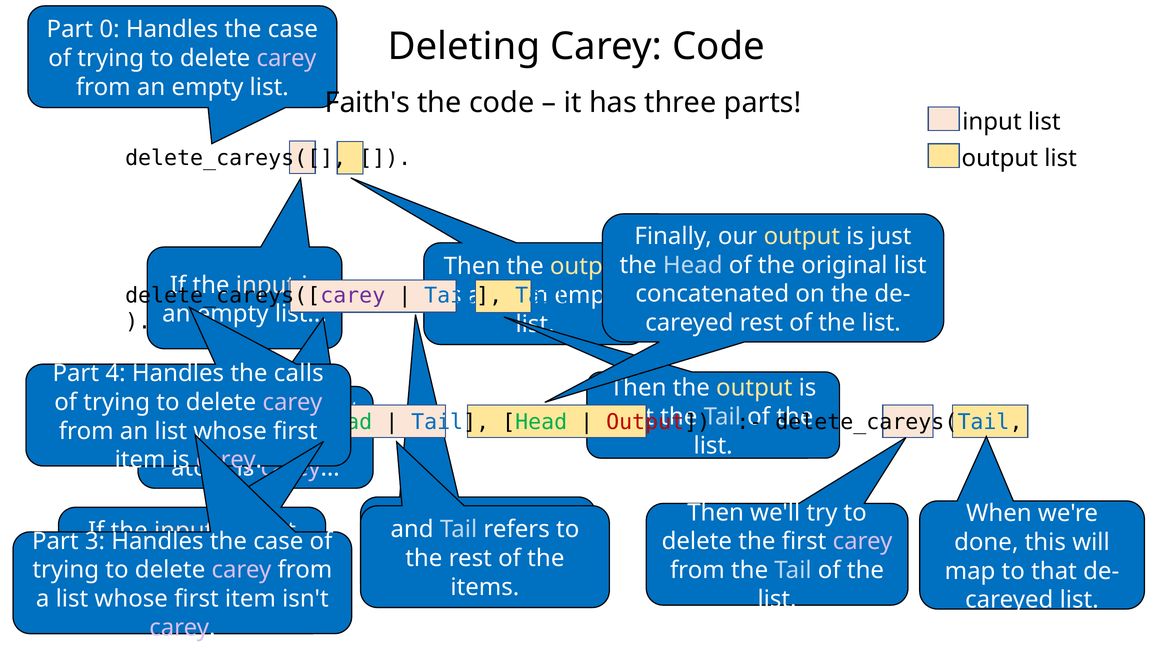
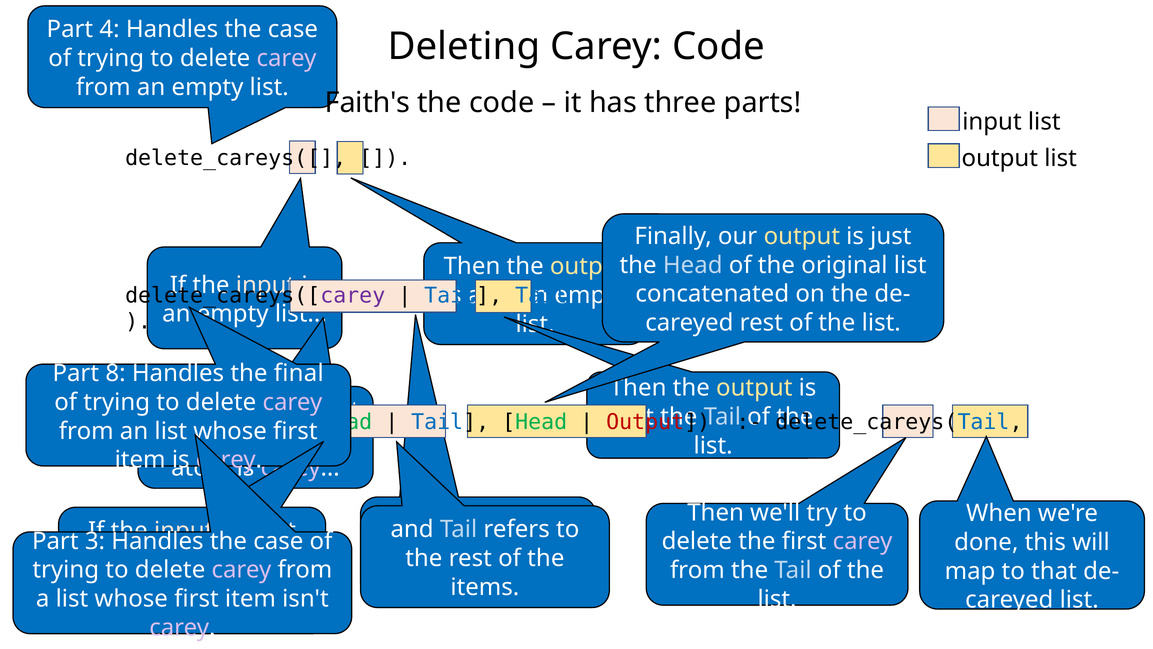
0: 0 -> 4
4: 4 -> 8
calls: calls -> final
